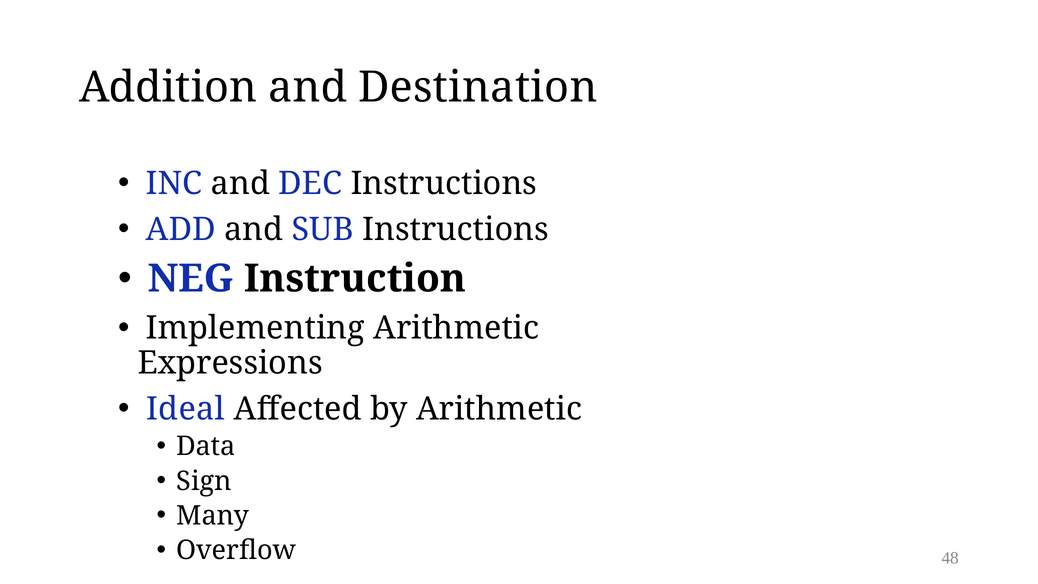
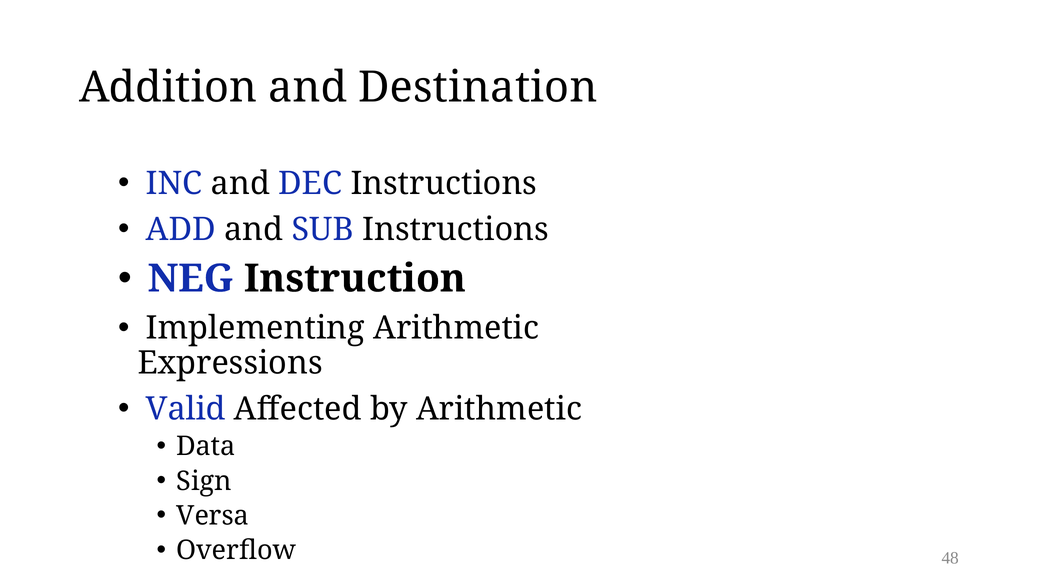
Ideal: Ideal -> Valid
Many: Many -> Versa
